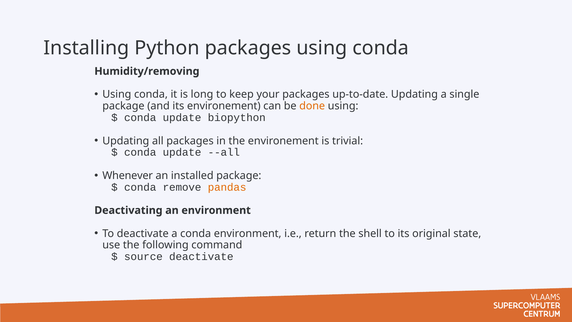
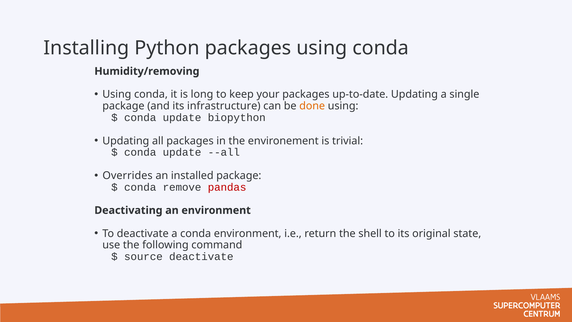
its environement: environement -> infrastructure
Whenever: Whenever -> Overrides
pandas colour: orange -> red
